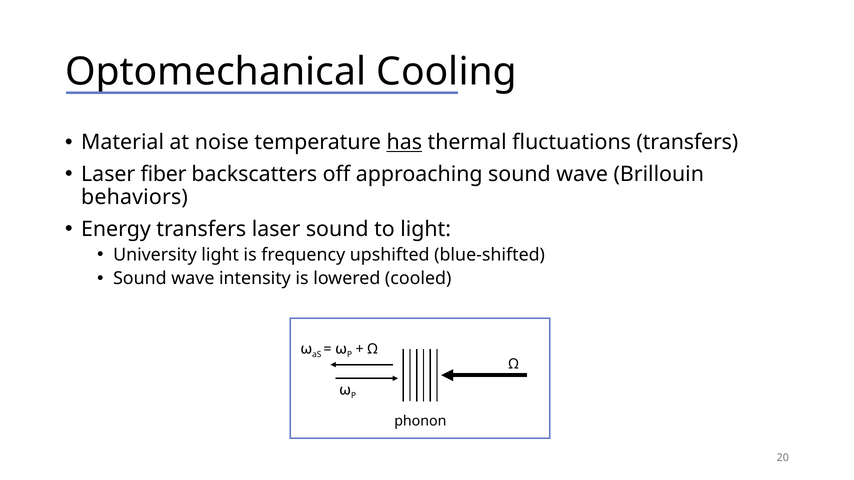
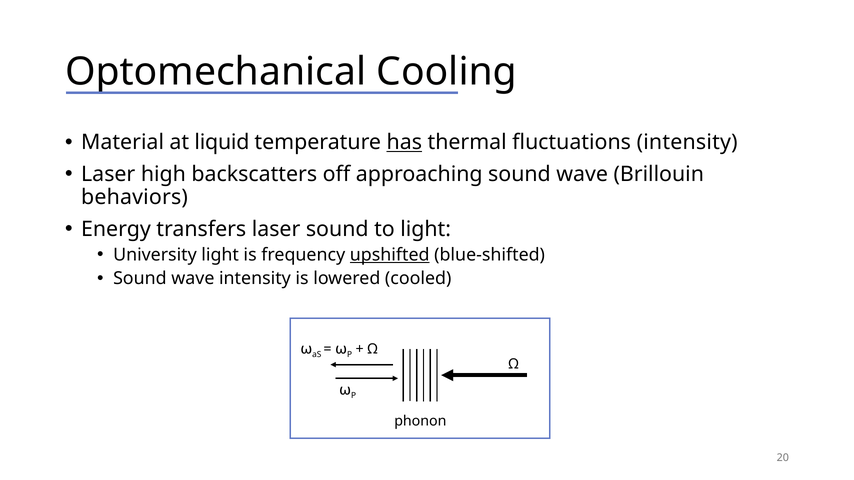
noise: noise -> liquid
fluctuations transfers: transfers -> intensity
fiber: fiber -> high
upshifted underline: none -> present
